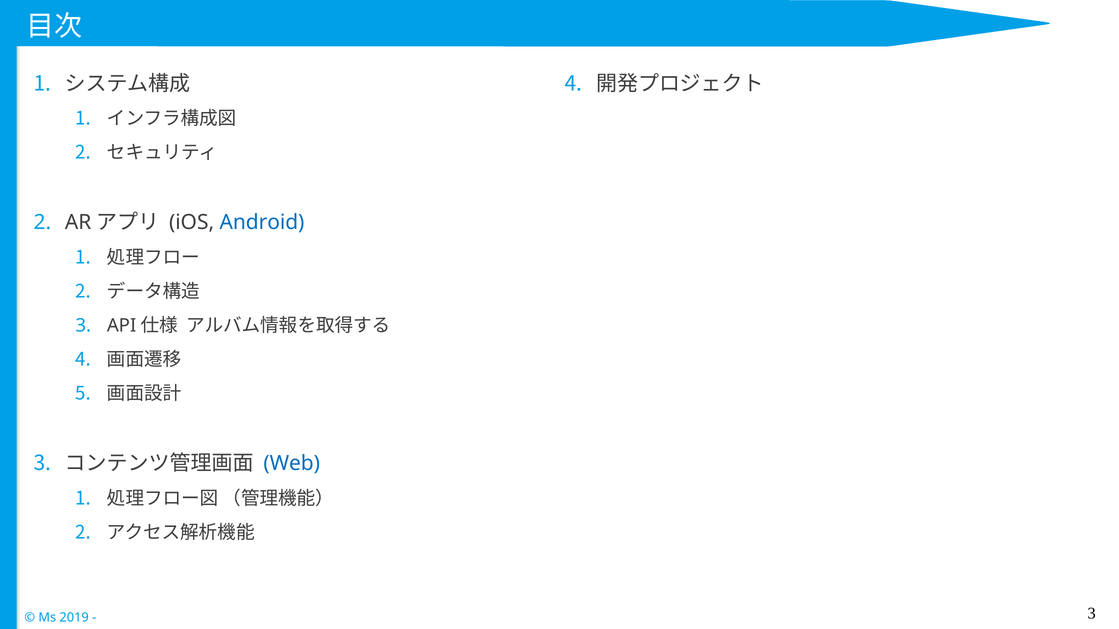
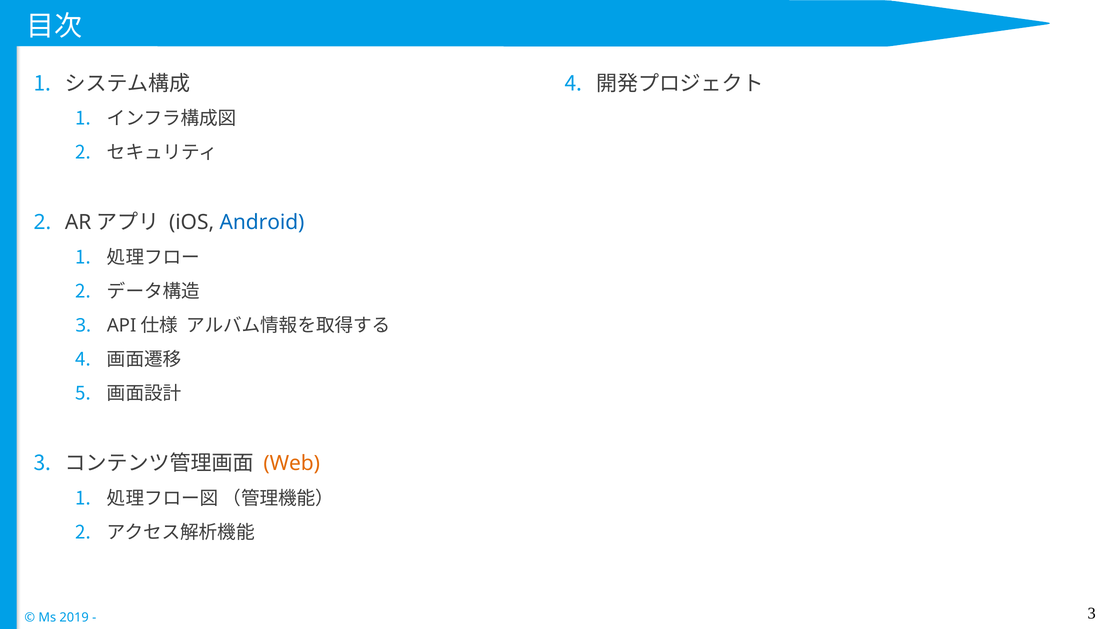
Web colour: blue -> orange
